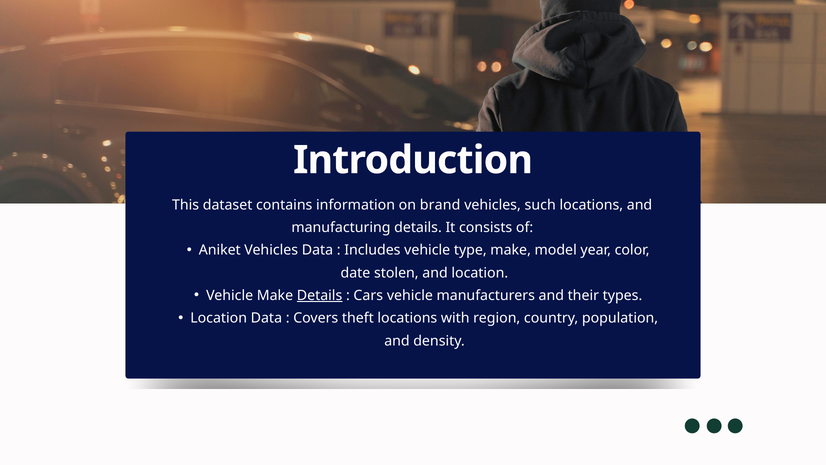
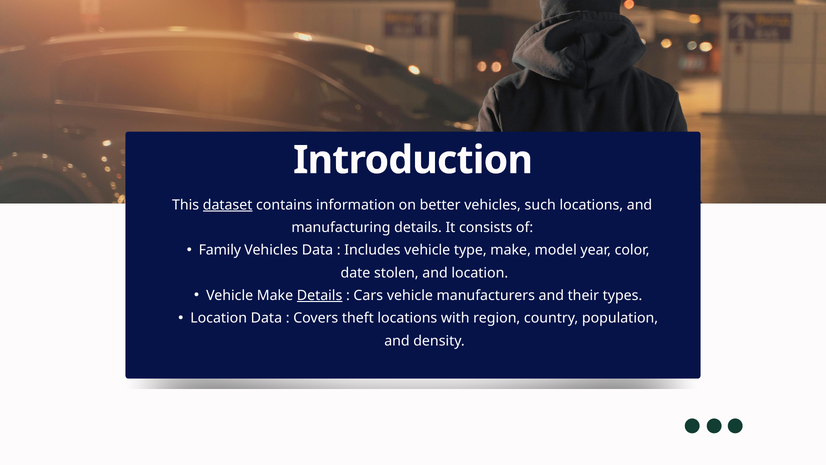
dataset underline: none -> present
brand: brand -> better
Aniket: Aniket -> Family
